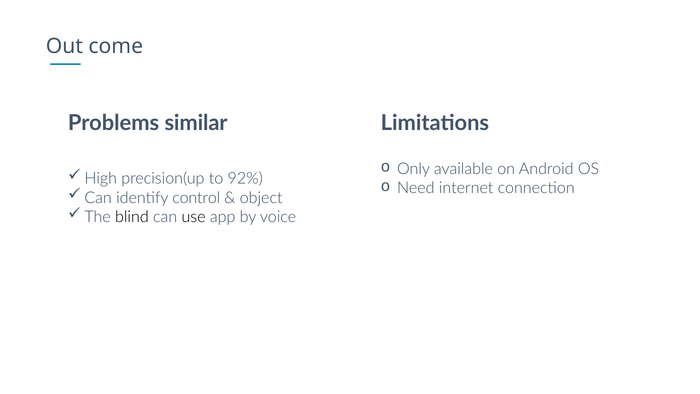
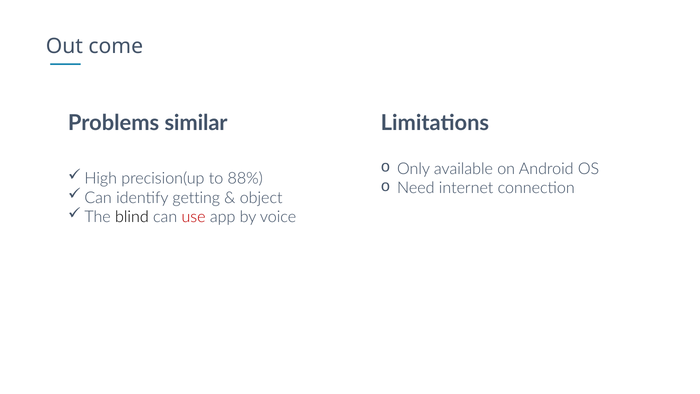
92%: 92% -> 88%
control: control -> getting
use colour: black -> red
